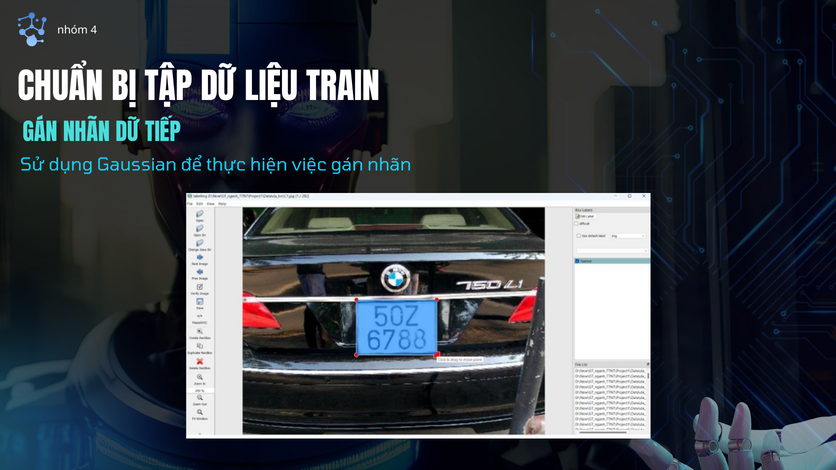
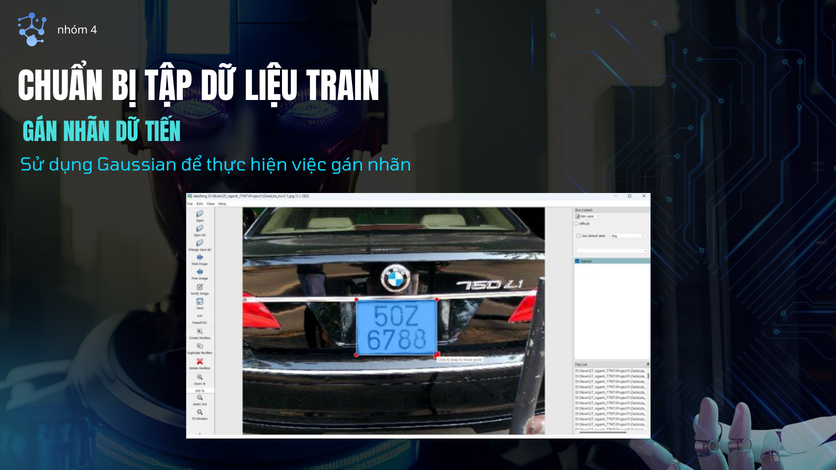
TIẾP: TIẾP -> TIẾN
